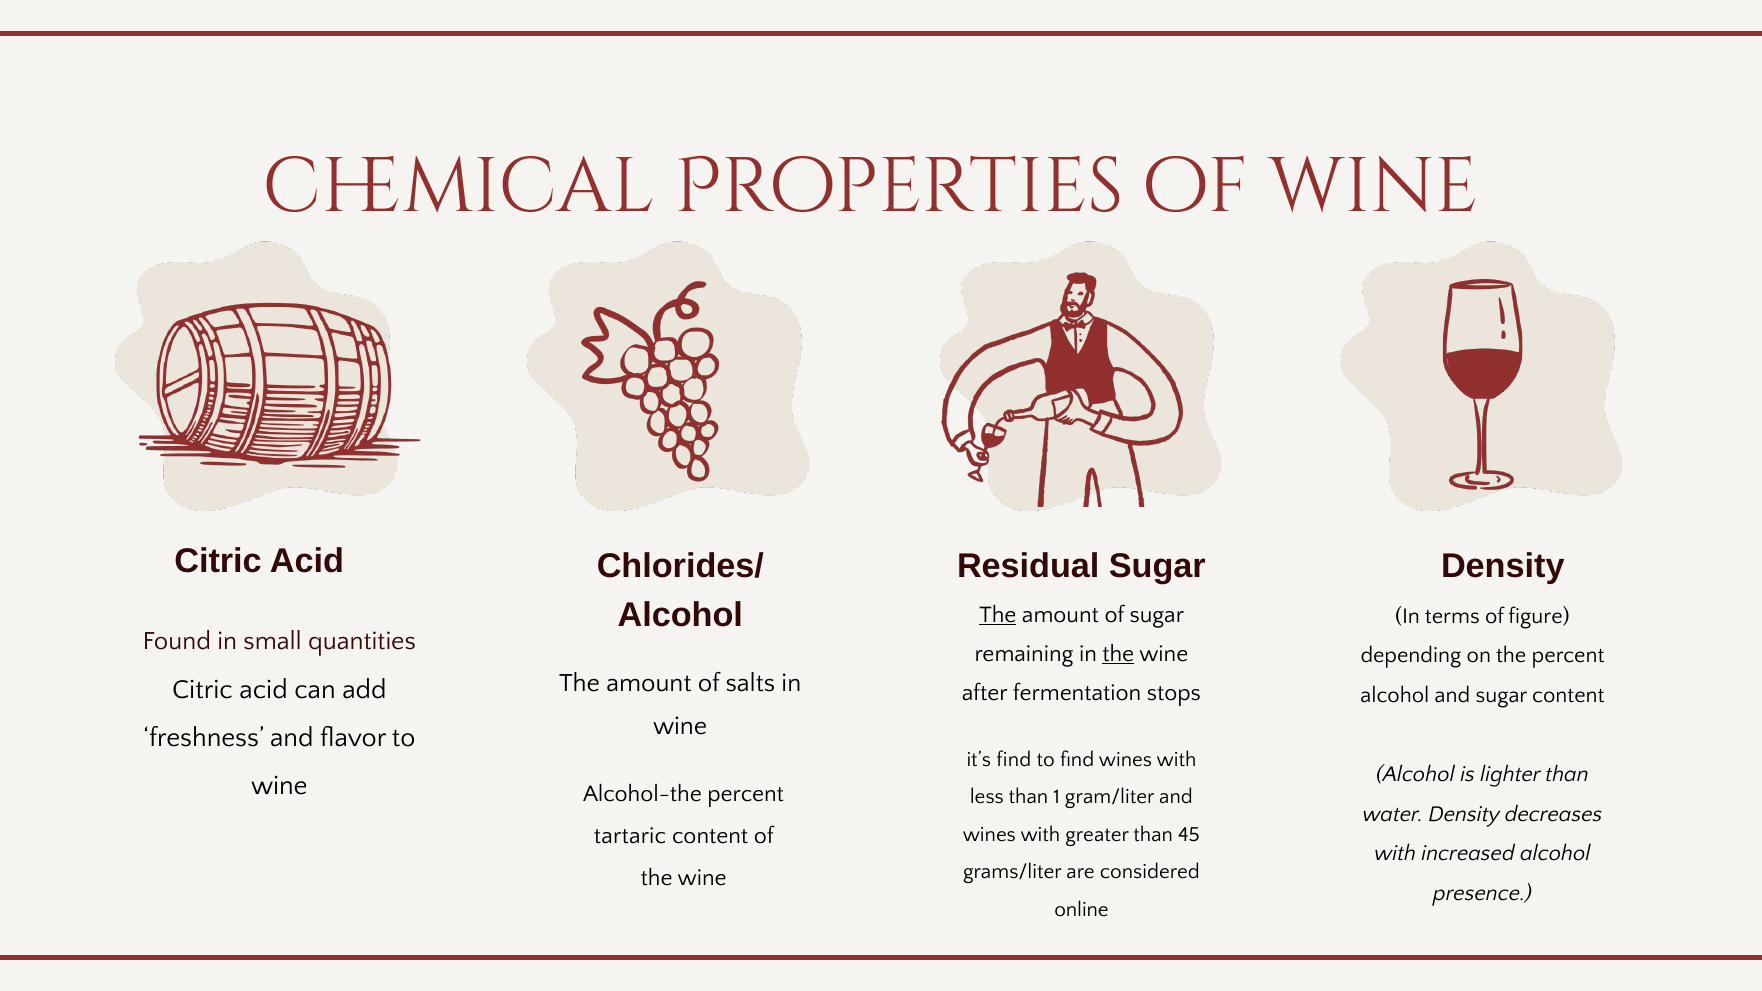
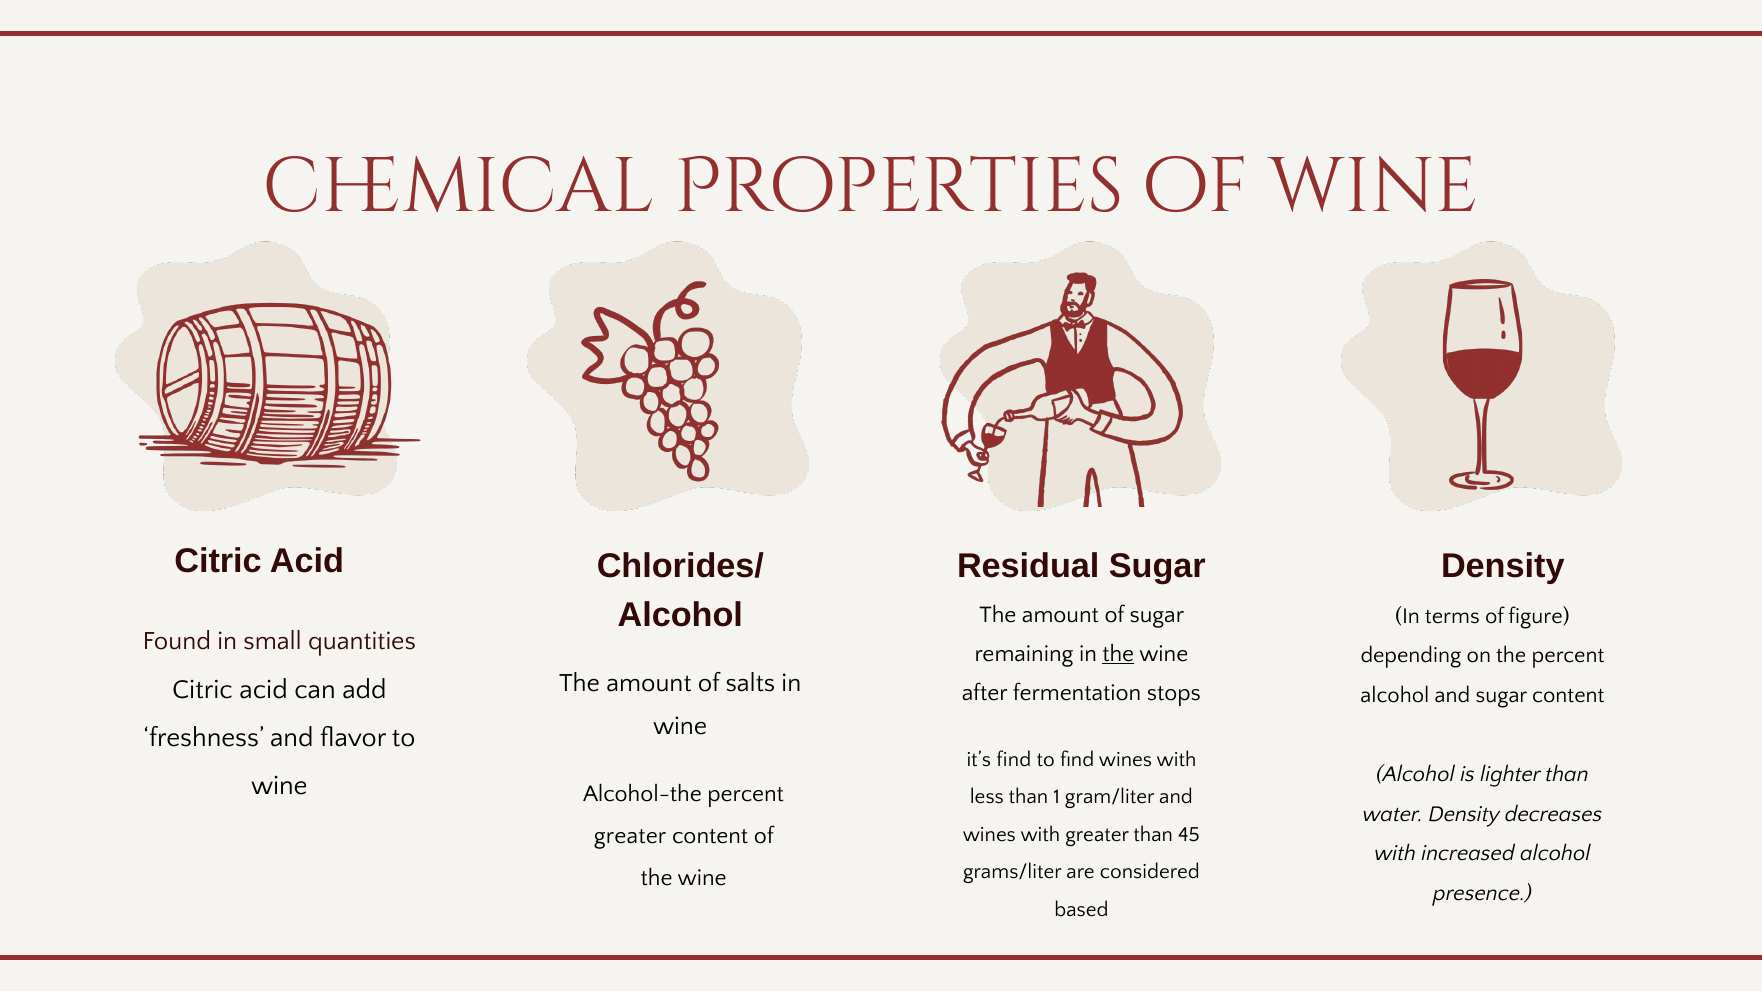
The at (998, 615) underline: present -> none
tartaric at (630, 836): tartaric -> greater
online: online -> based
